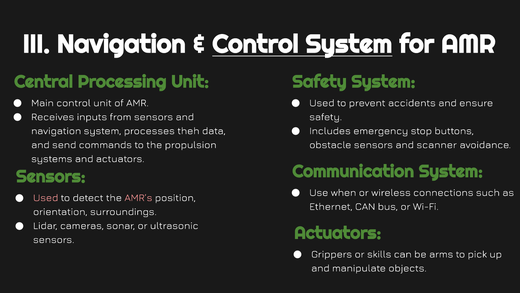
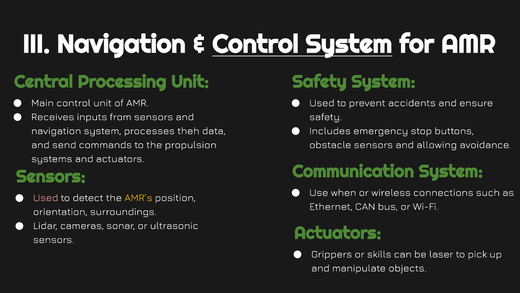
scanner: scanner -> allowing
AMR’s colour: pink -> yellow
arms: arms -> laser
